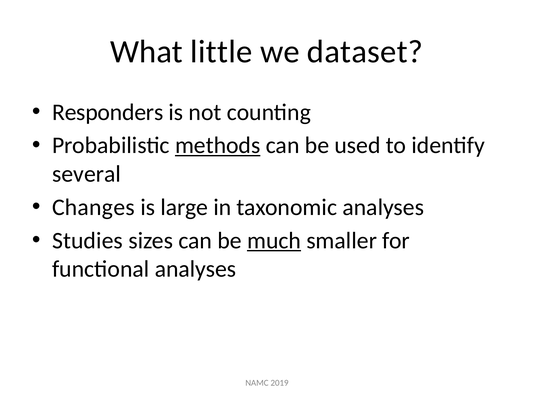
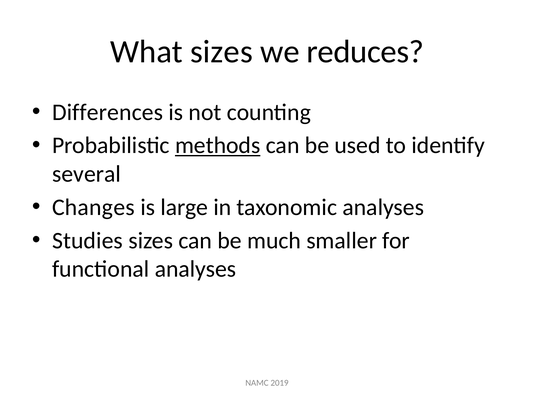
What little: little -> sizes
dataset: dataset -> reduces
Responders: Responders -> Differences
much underline: present -> none
